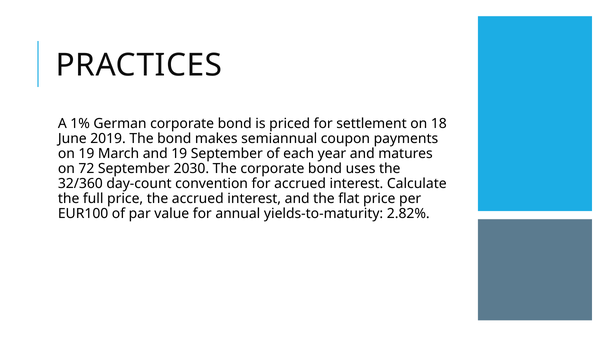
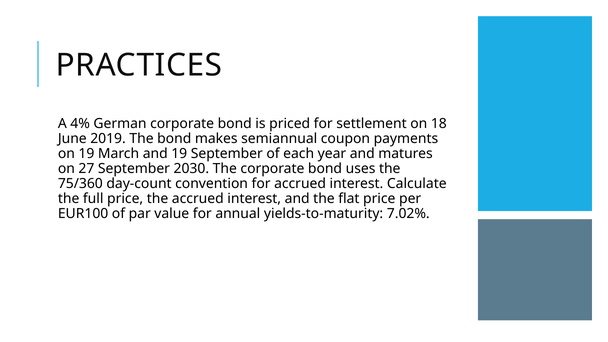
1%: 1% -> 4%
72: 72 -> 27
32/360: 32/360 -> 75/360
2.82%: 2.82% -> 7.02%
